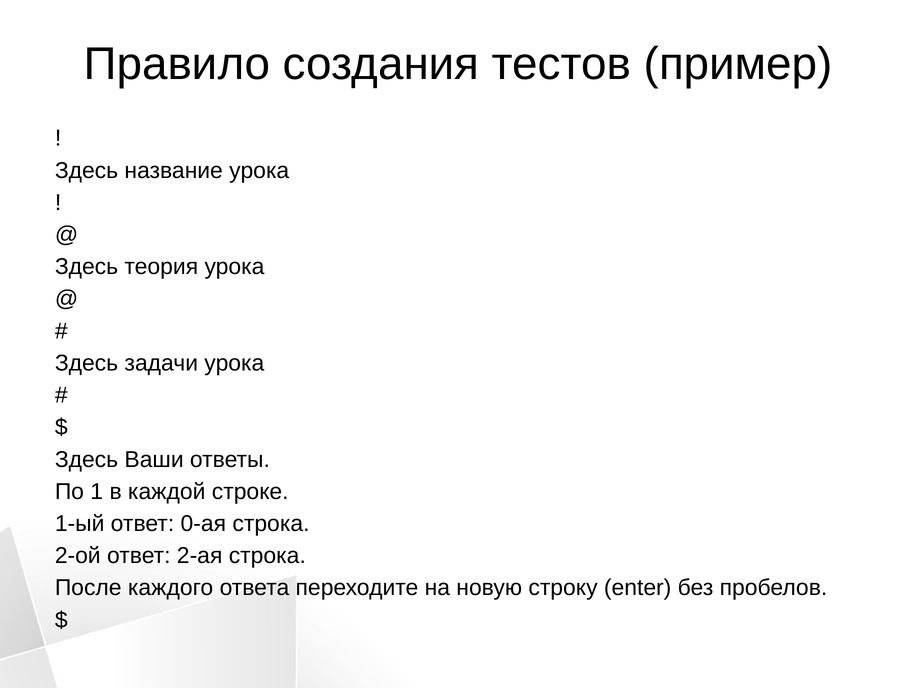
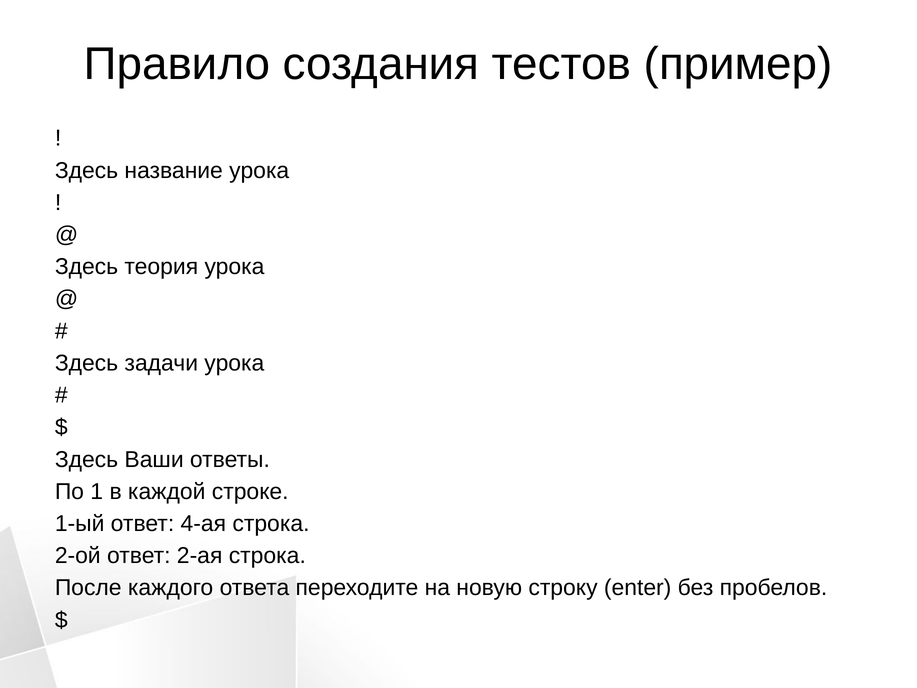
0-ая: 0-ая -> 4-ая
